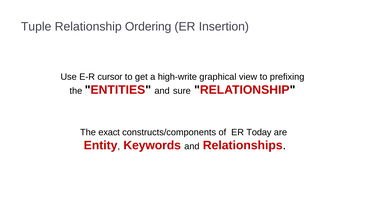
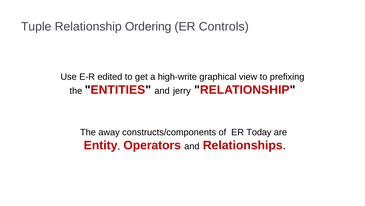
Insertion: Insertion -> Controls
cursor: cursor -> edited
sure: sure -> jerry
exact: exact -> away
Keywords: Keywords -> Operators
